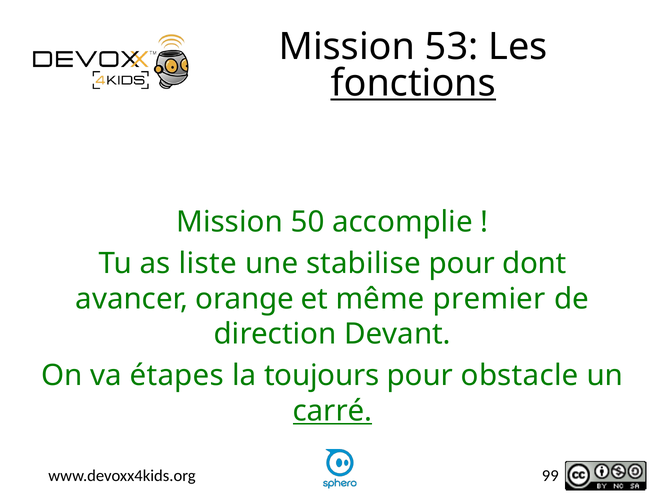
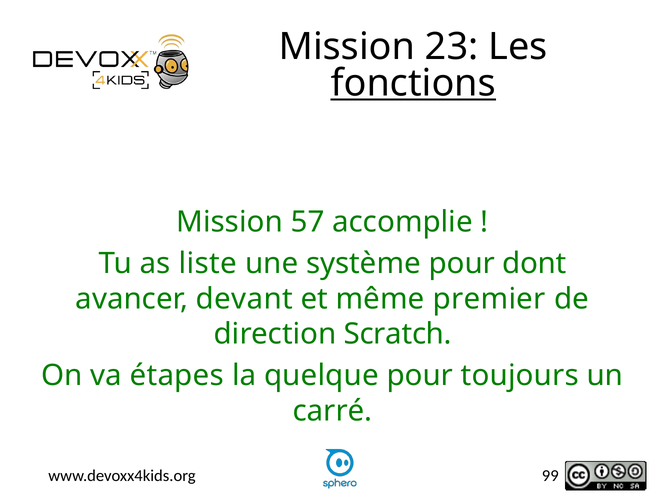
53: 53 -> 23
50: 50 -> 57
stabilise: stabilise -> système
orange: orange -> devant
Devant: Devant -> Scratch
toujours: toujours -> quelque
obstacle: obstacle -> toujours
carré underline: present -> none
